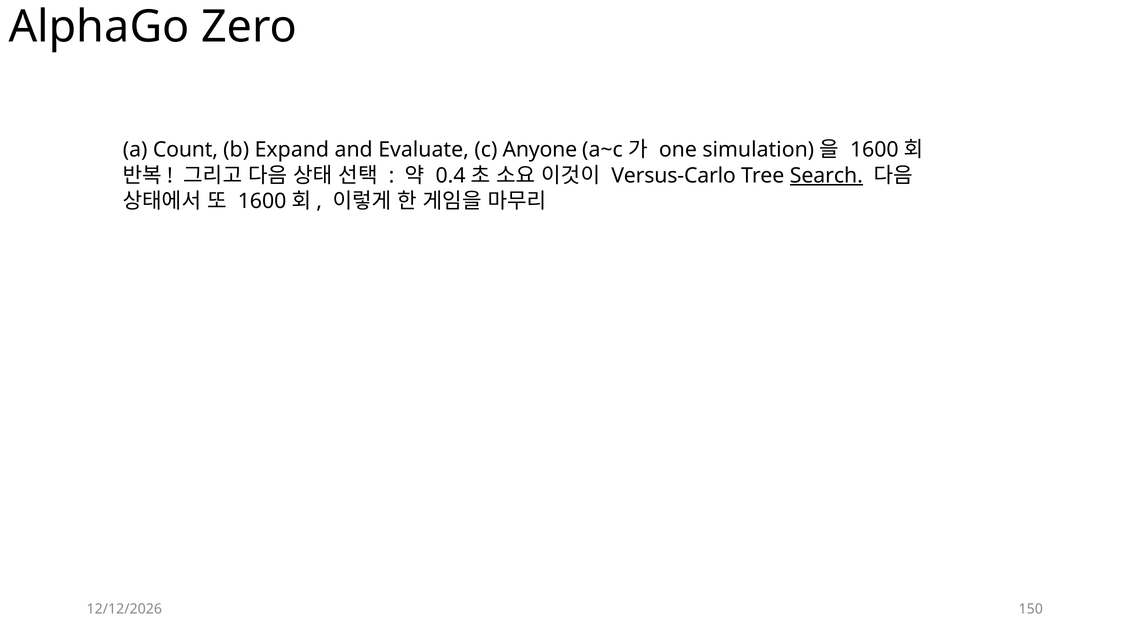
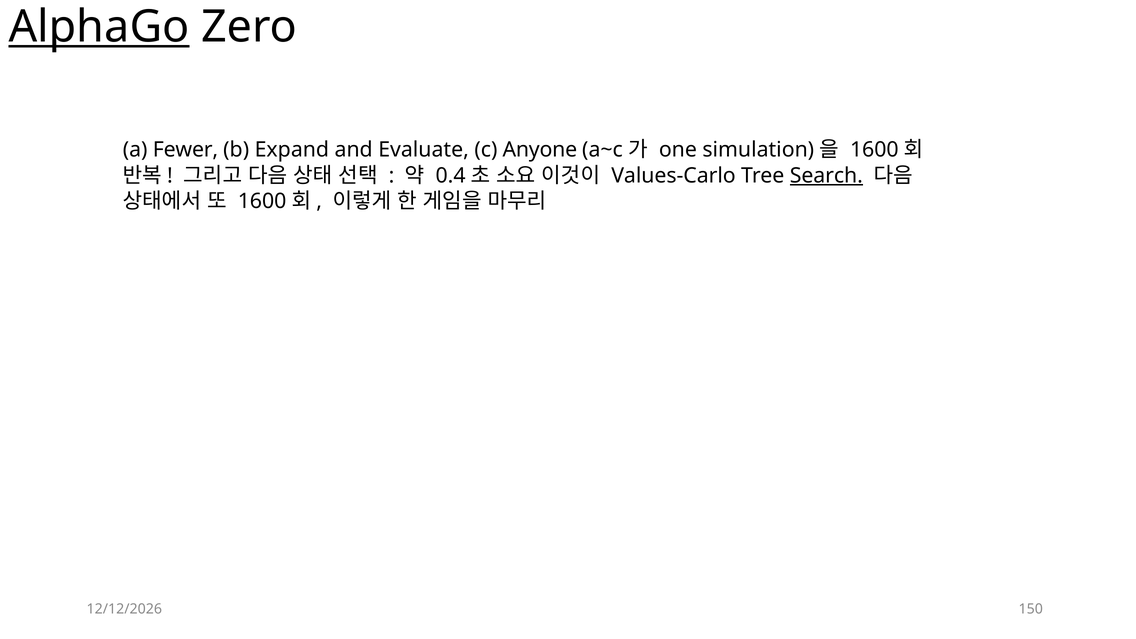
AlphaGo underline: none -> present
Count: Count -> Fewer
Versus-Carlo: Versus-Carlo -> Values-Carlo
